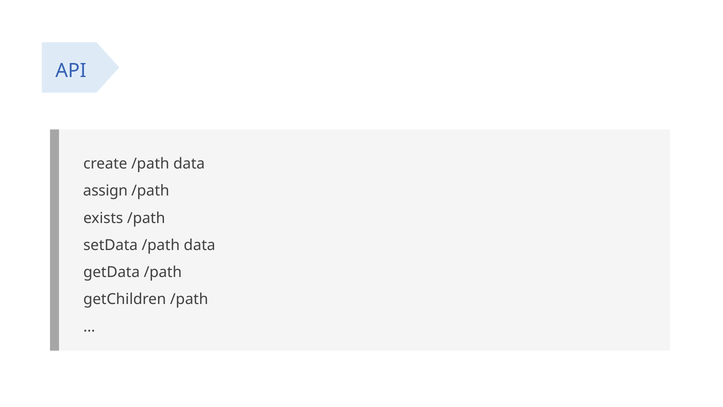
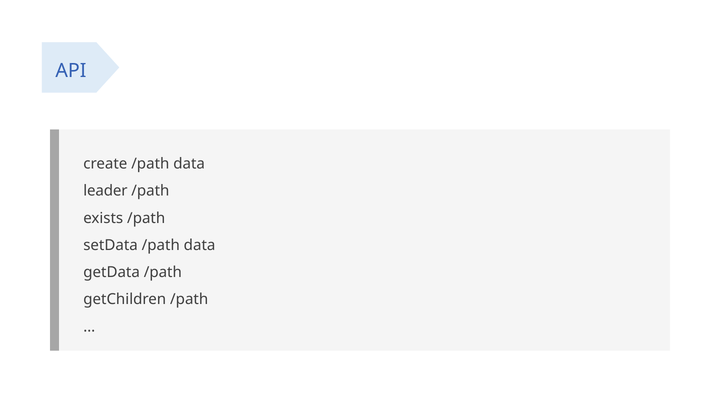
assign: assign -> leader
